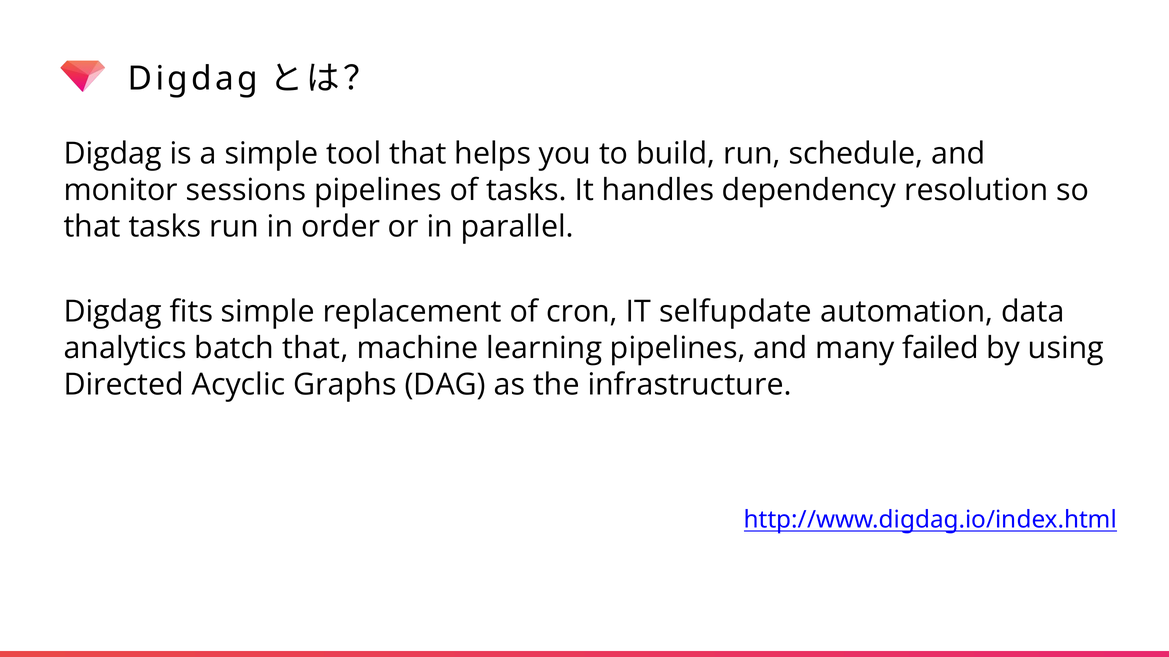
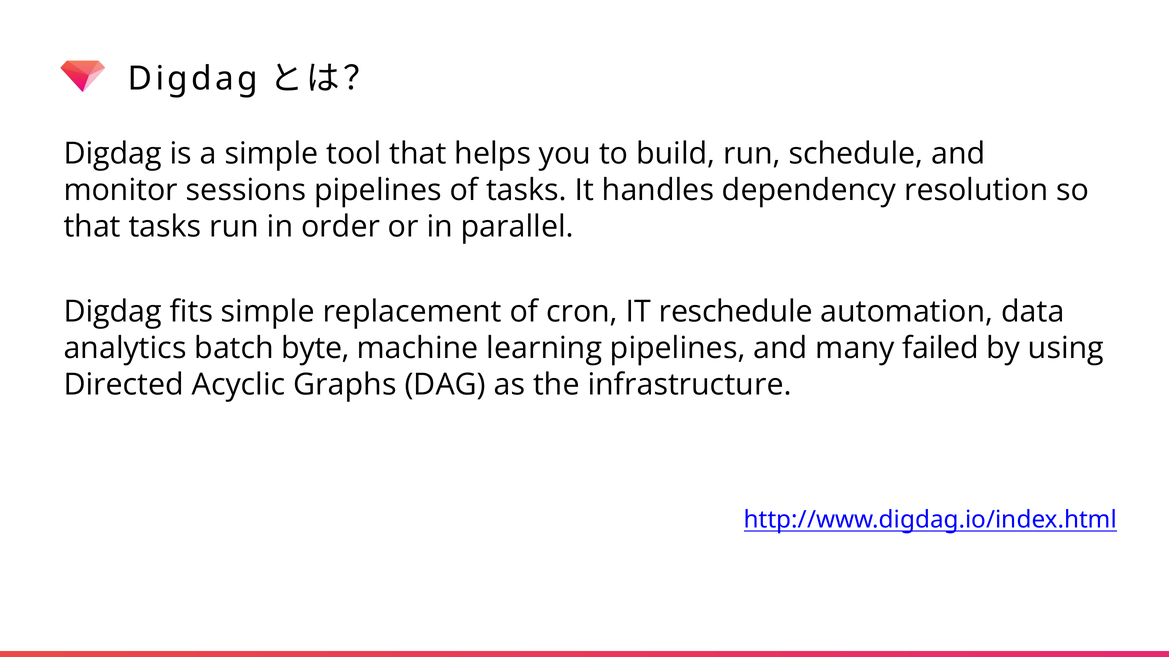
selfupdate: selfupdate -> reschedule
batch that: that -> byte
